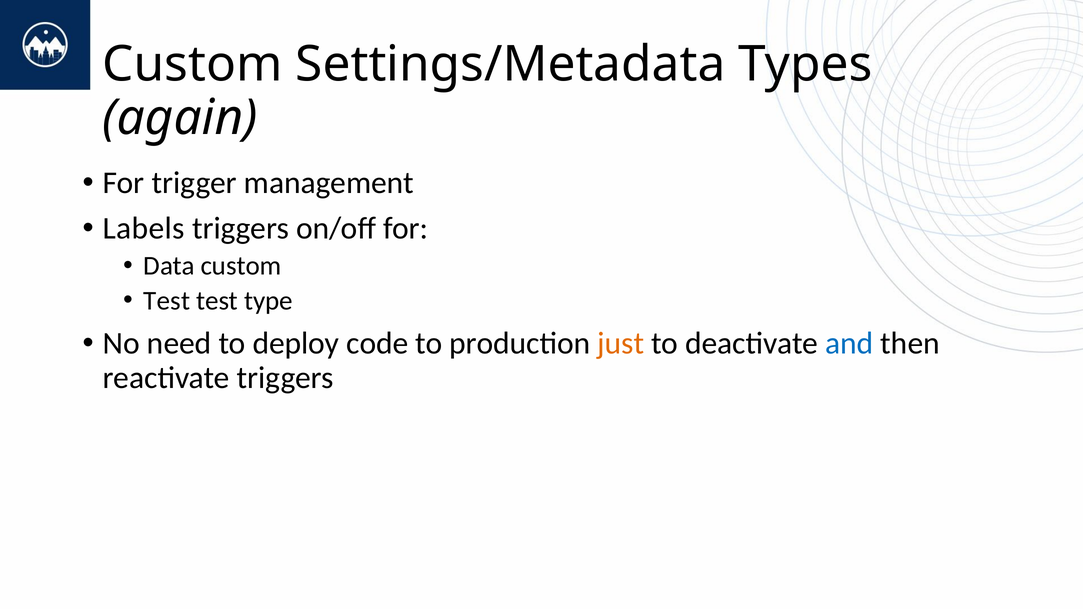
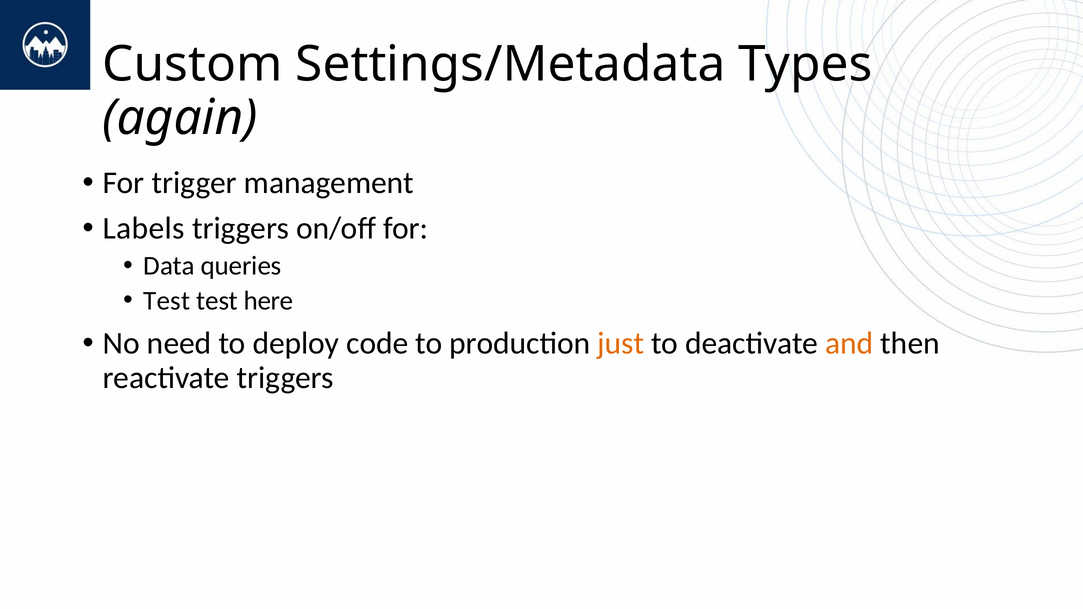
Data custom: custom -> queries
type: type -> here
and colour: blue -> orange
